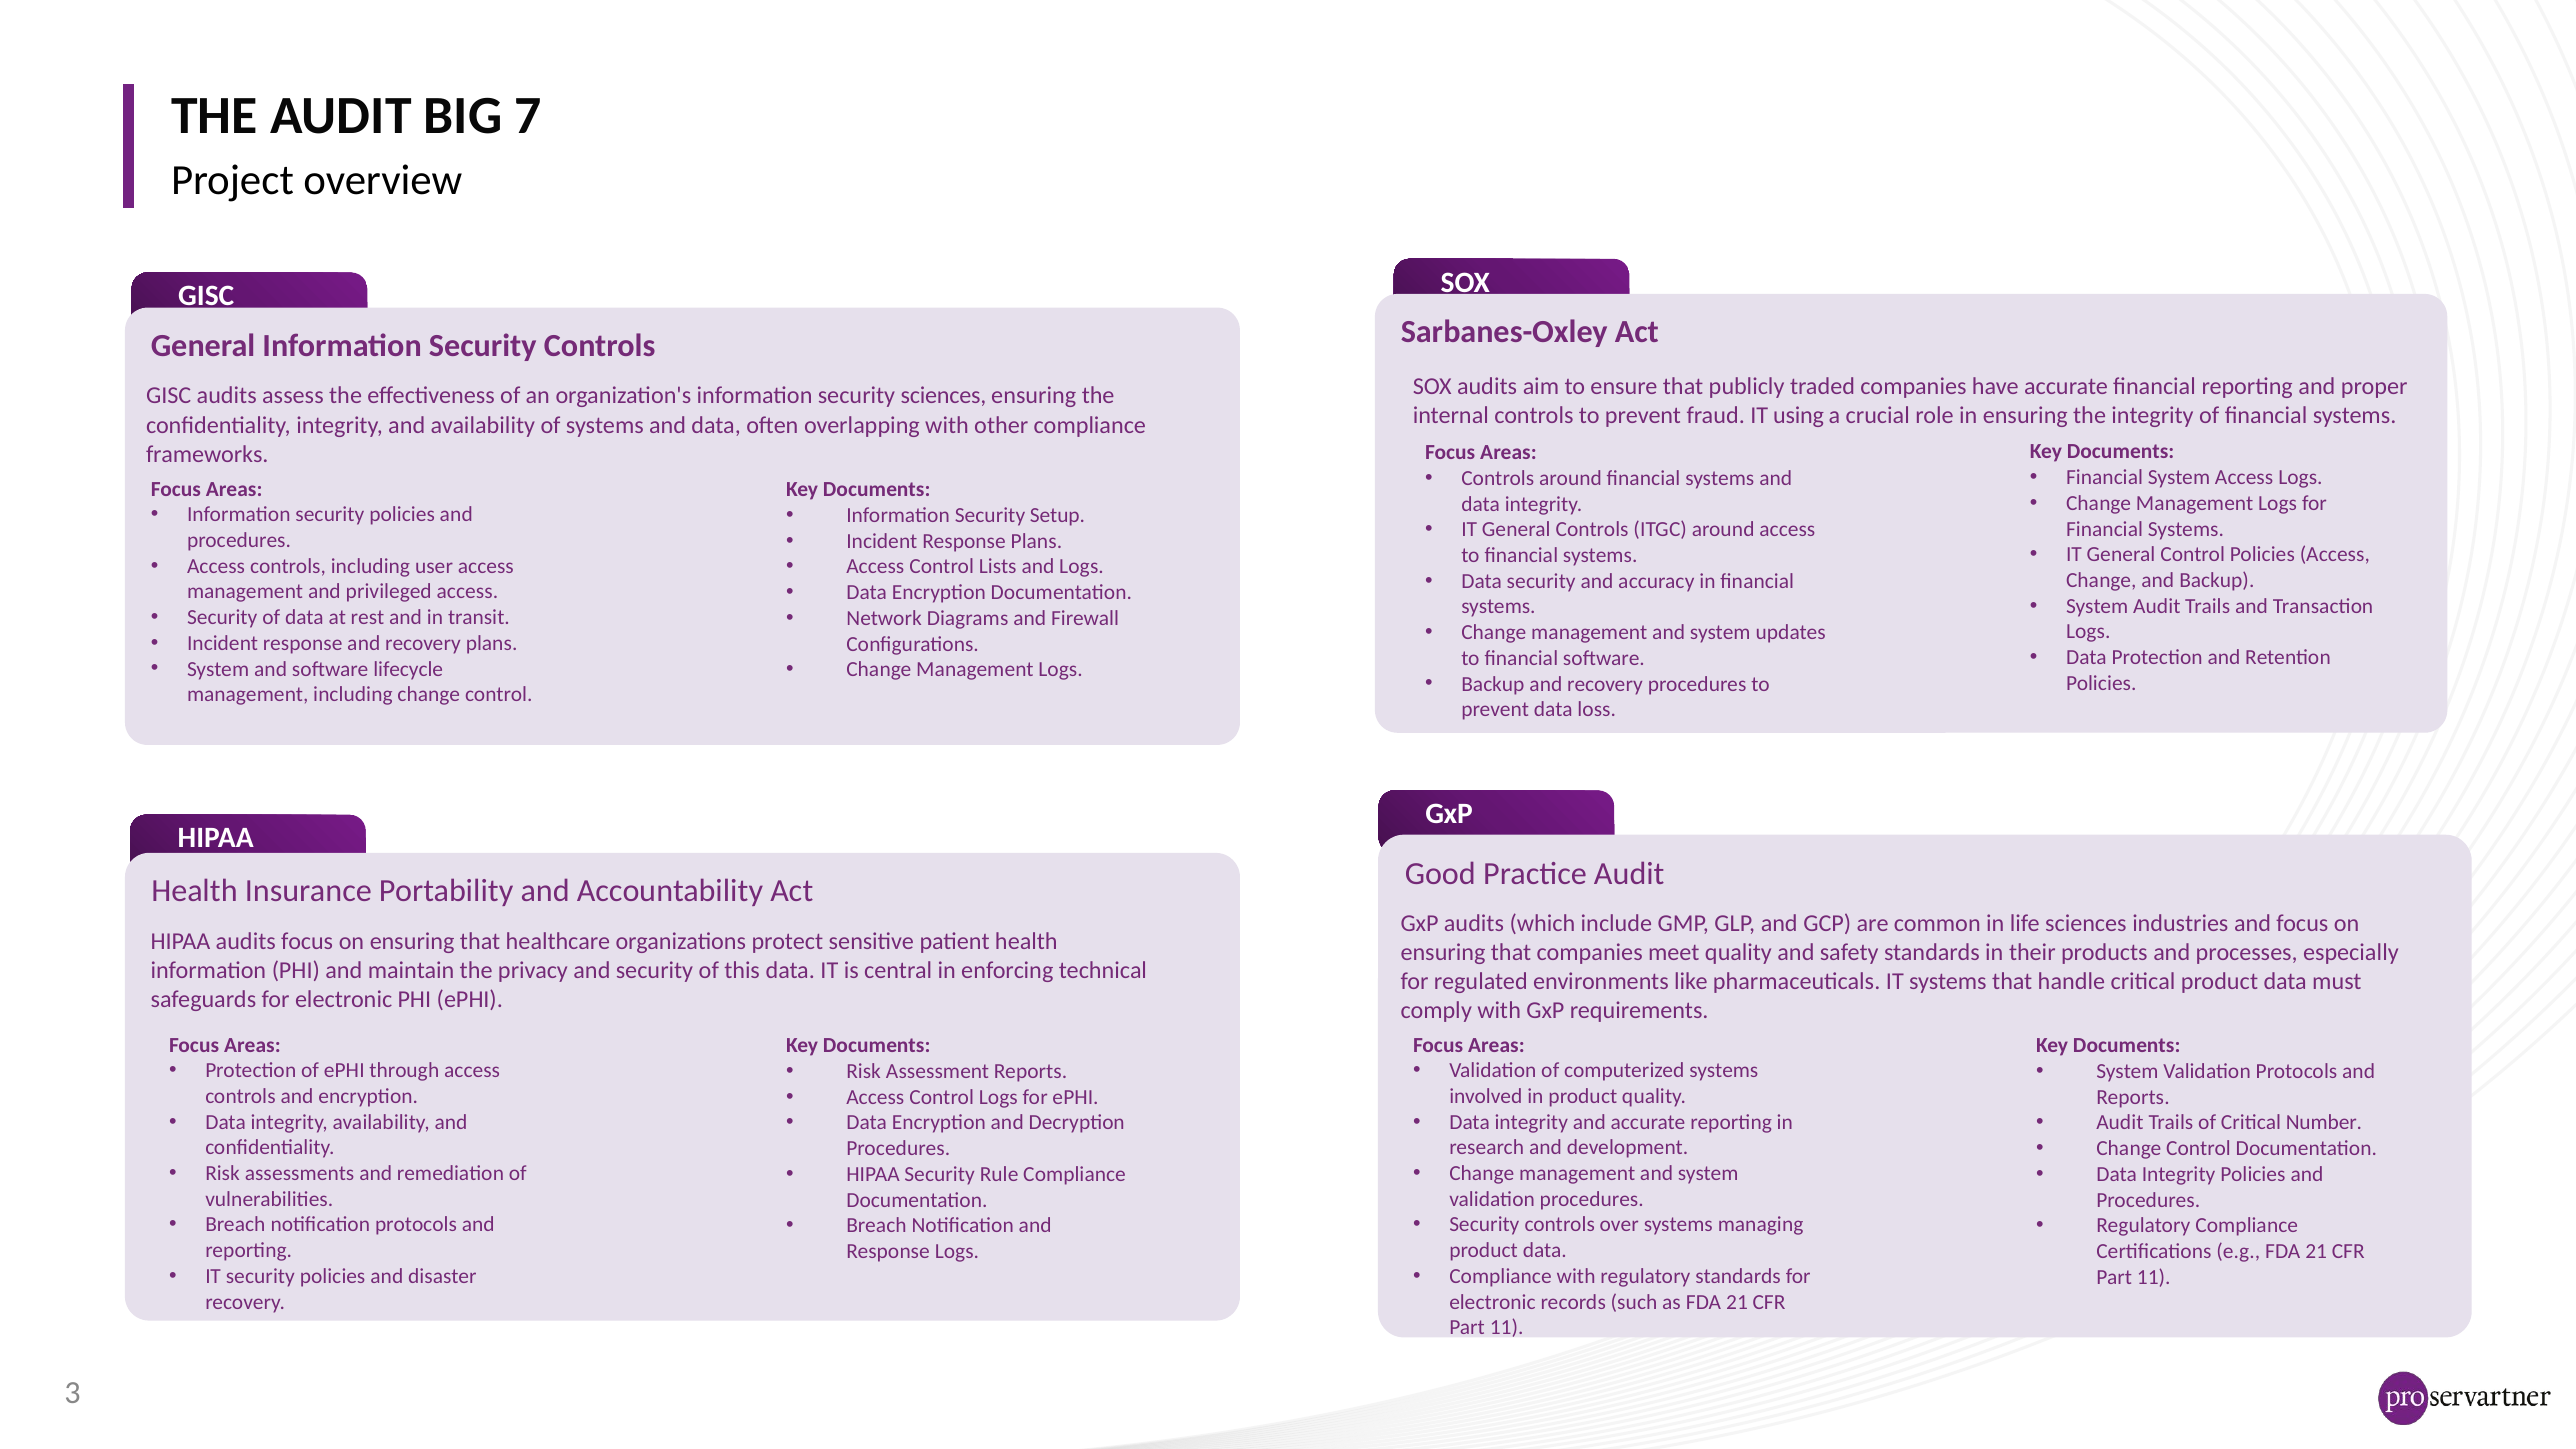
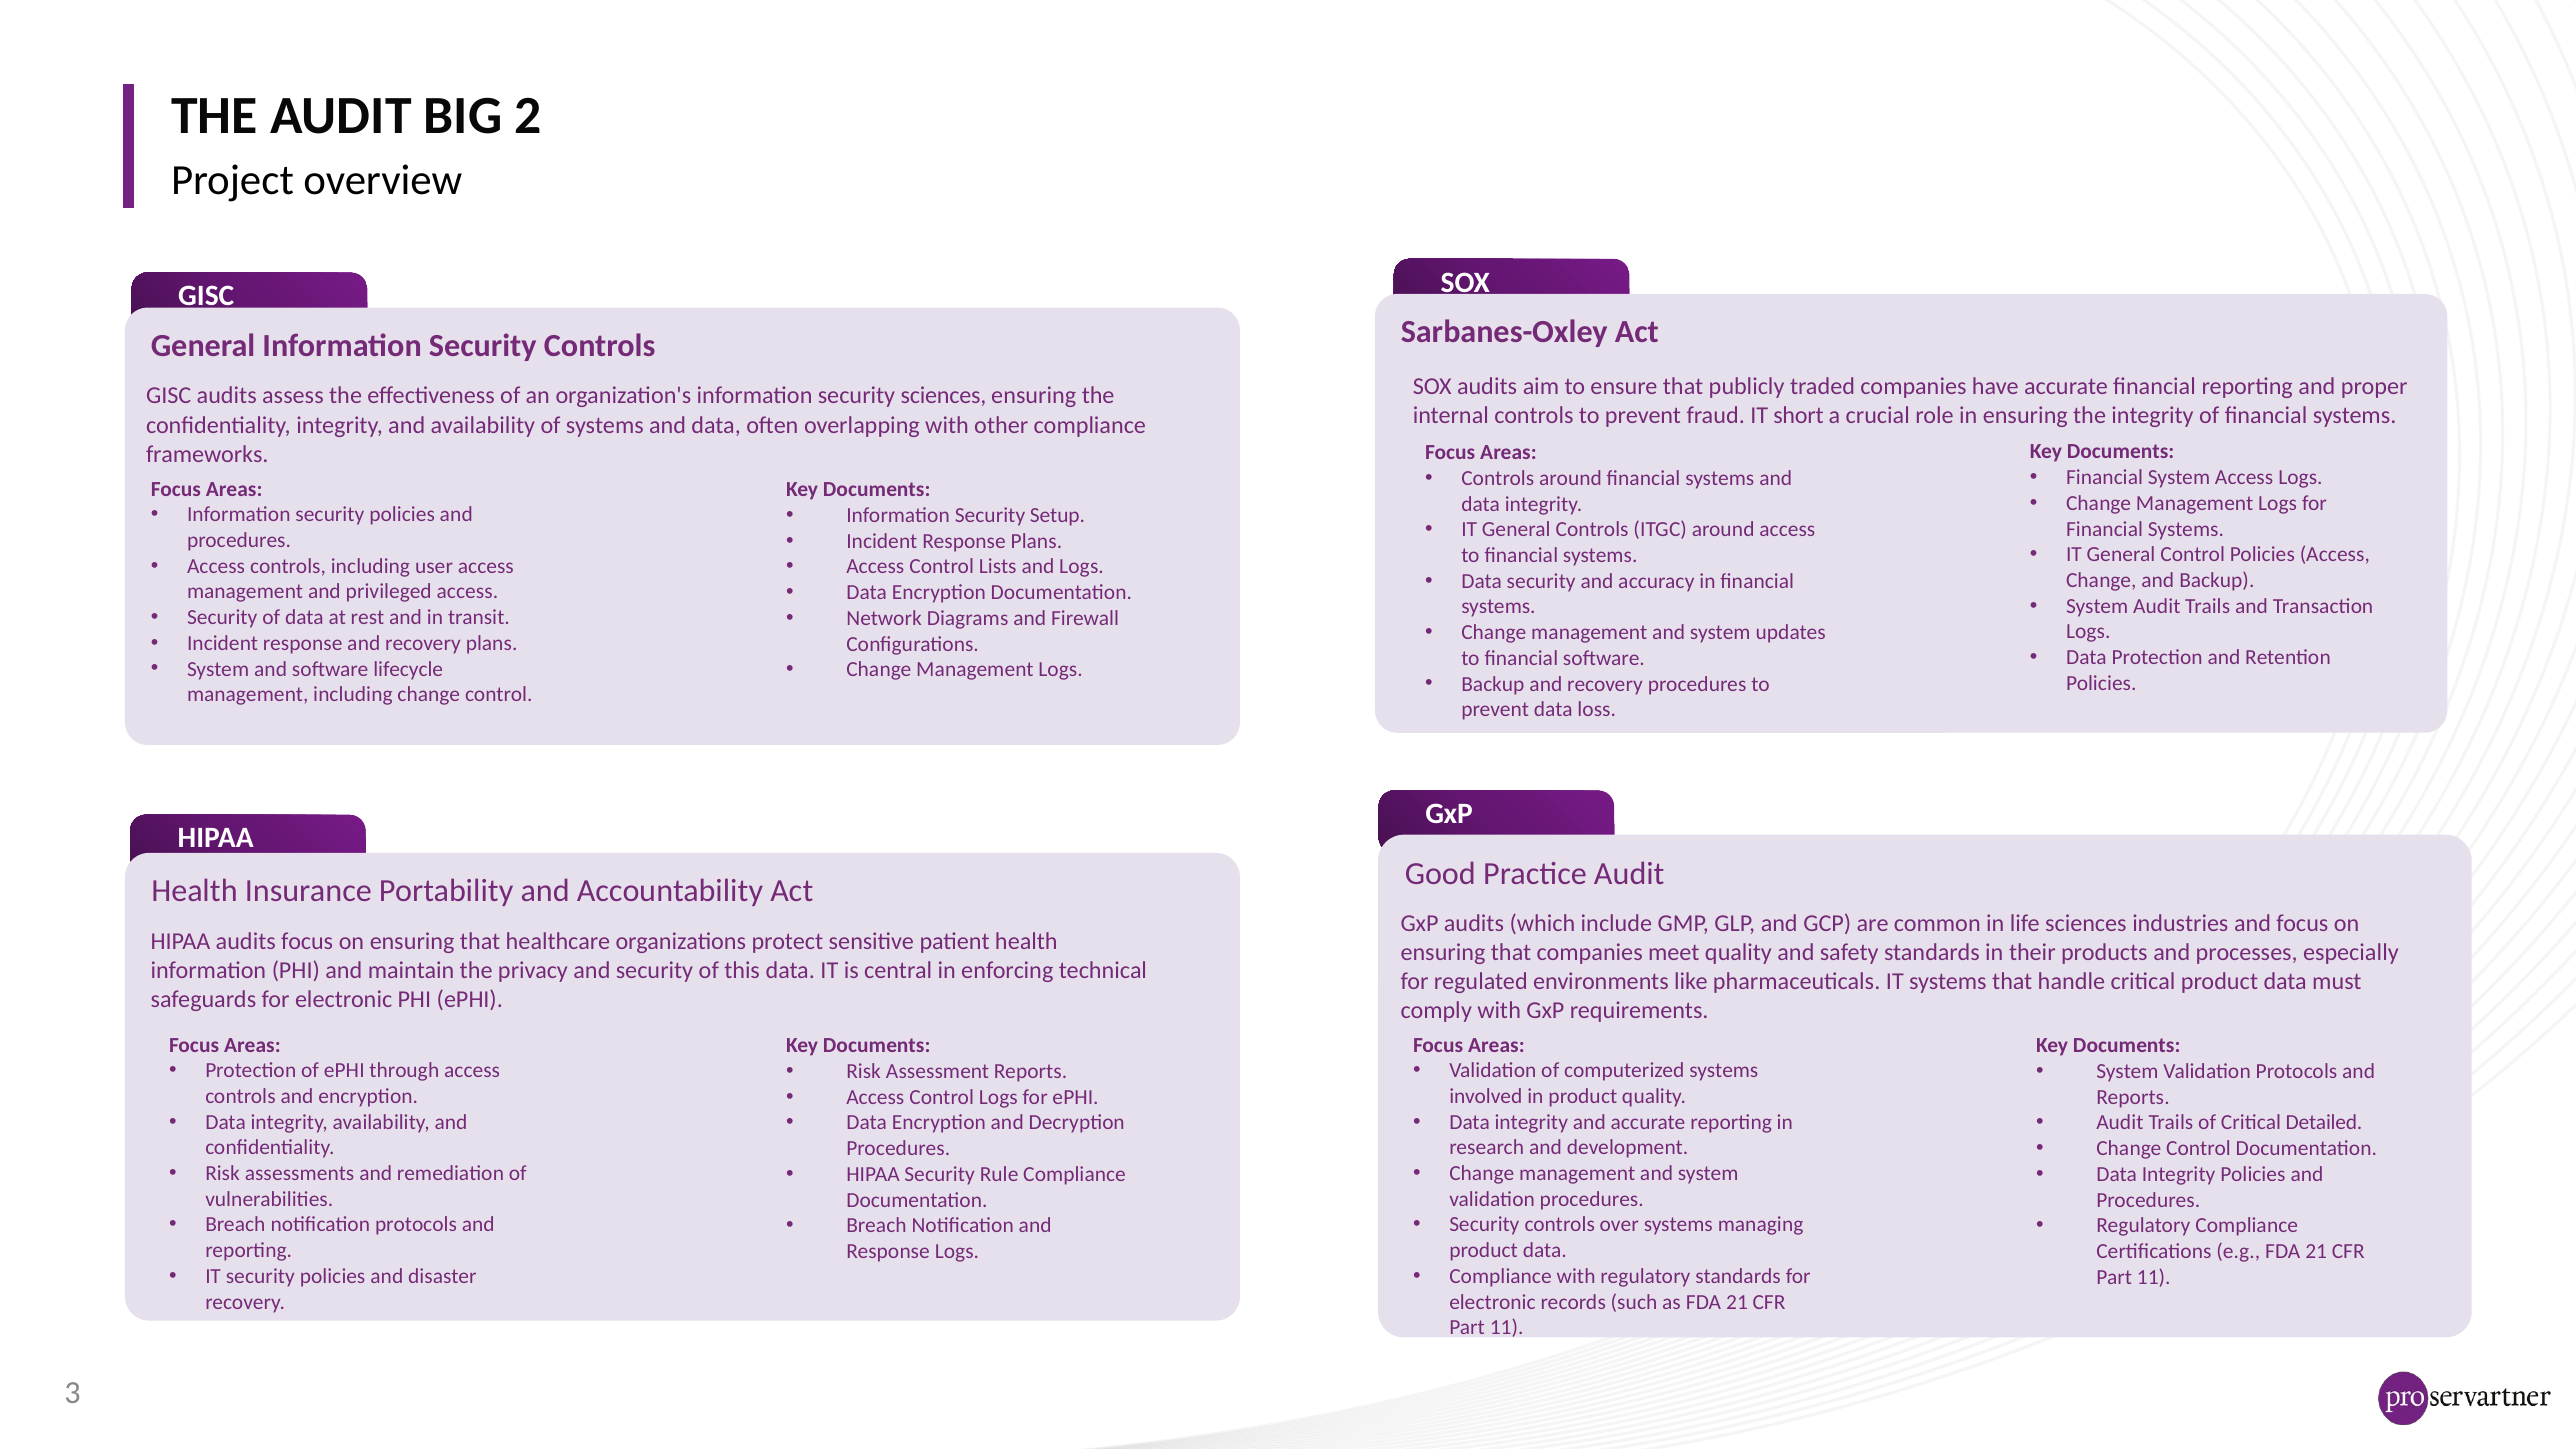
7: 7 -> 2
using: using -> short
Number: Number -> Detailed
